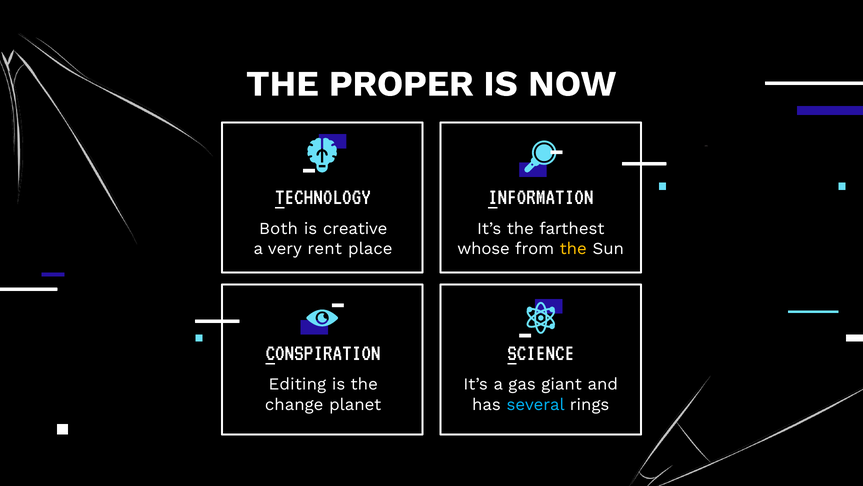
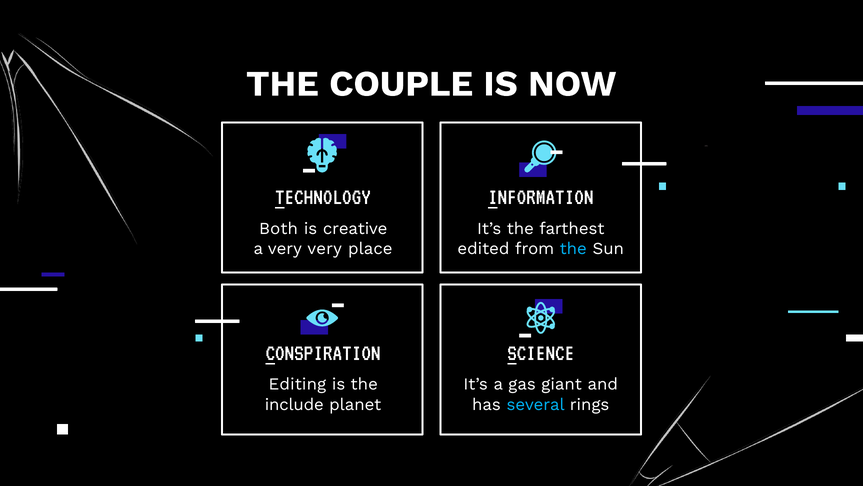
PROPER: PROPER -> COUPLE
very rent: rent -> very
whose: whose -> edited
the at (573, 249) colour: yellow -> light blue
change: change -> include
